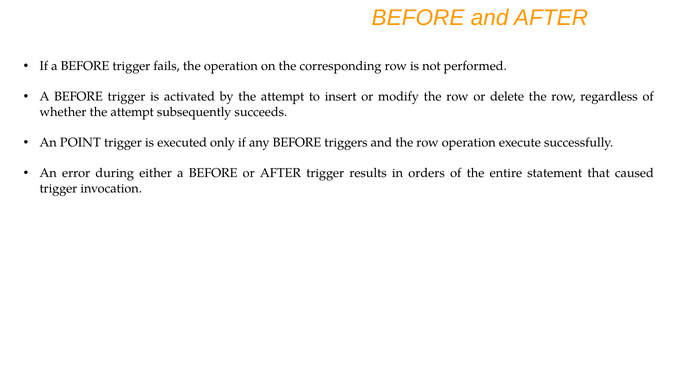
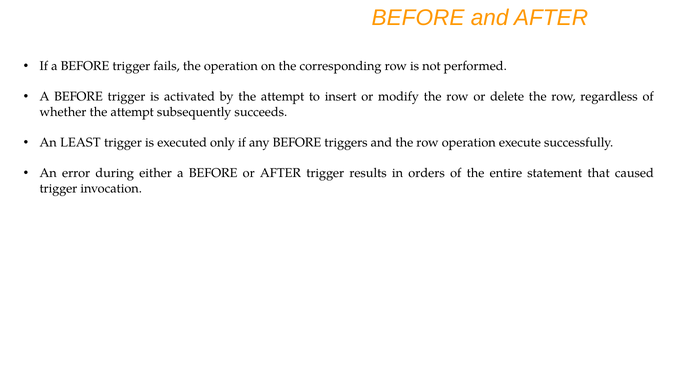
POINT: POINT -> LEAST
